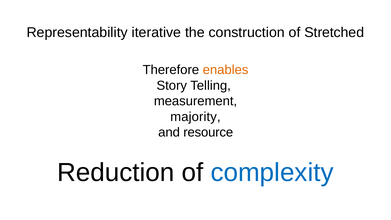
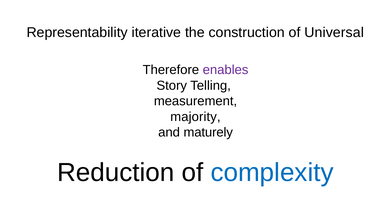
Stretched: Stretched -> Universal
enables colour: orange -> purple
resource: resource -> maturely
